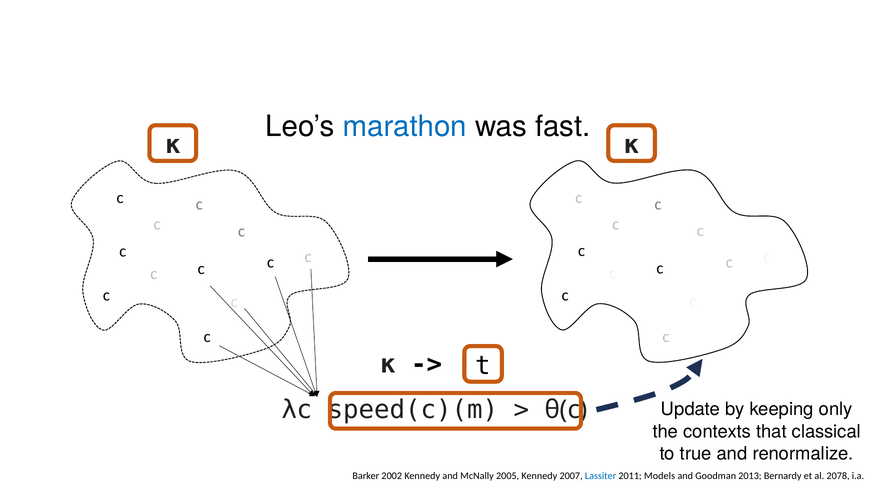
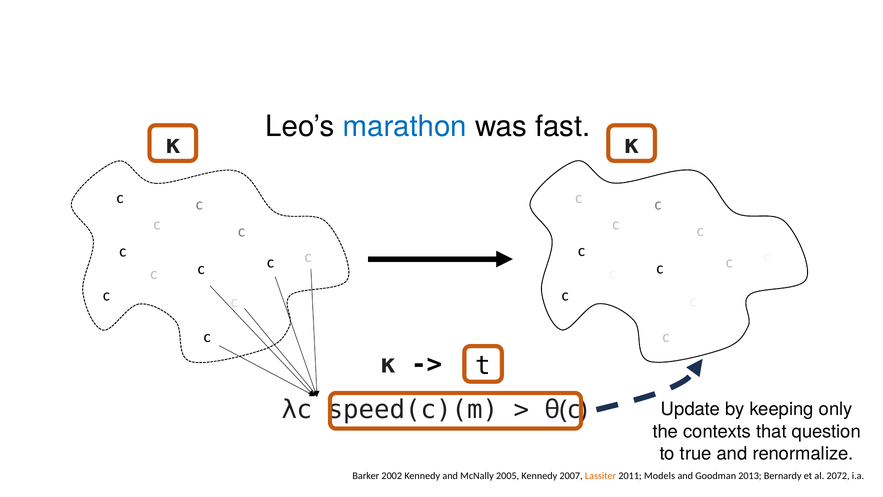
classical: classical -> question
Lassiter colour: blue -> orange
2078: 2078 -> 2072
